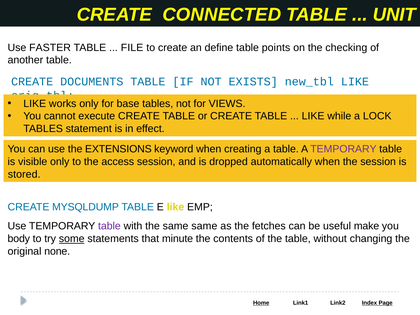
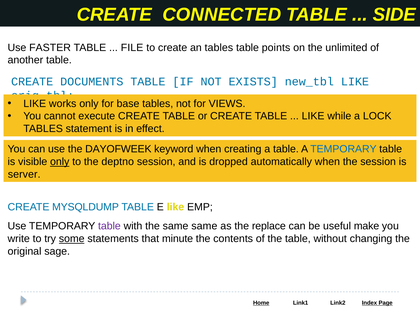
UNIT: UNIT -> SIDE
an define: define -> tables
checking: checking -> unlimited
EXTENSIONS: EXTENSIONS -> DAYOFWEEK
TEMPORARY at (343, 149) colour: purple -> blue
only at (60, 162) underline: none -> present
access: access -> deptno
stored: stored -> server
fetches: fetches -> replace
body: body -> write
none: none -> sage
